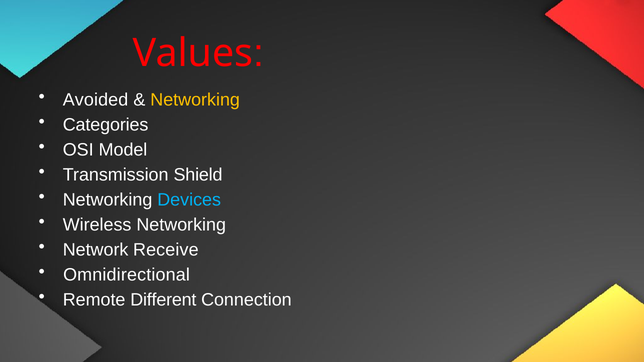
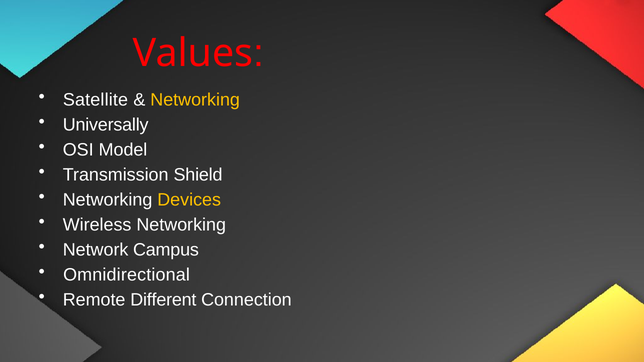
Avoided: Avoided -> Satellite
Categories: Categories -> Universally
Devices colour: light blue -> yellow
Receive: Receive -> Campus
